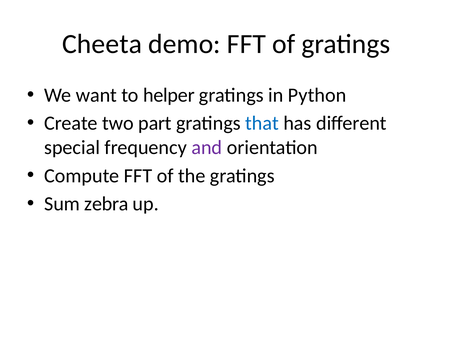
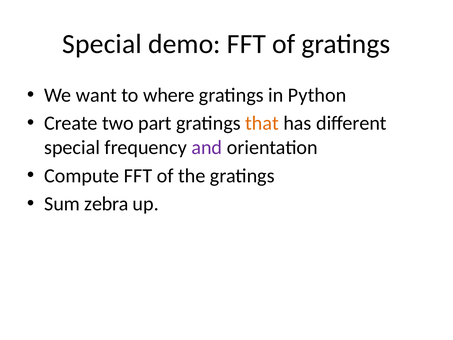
Cheeta at (102, 44): Cheeta -> Special
helper: helper -> where
that colour: blue -> orange
